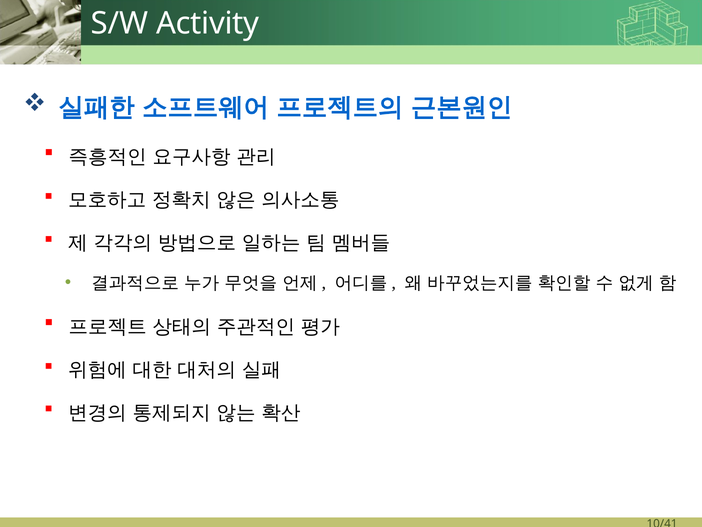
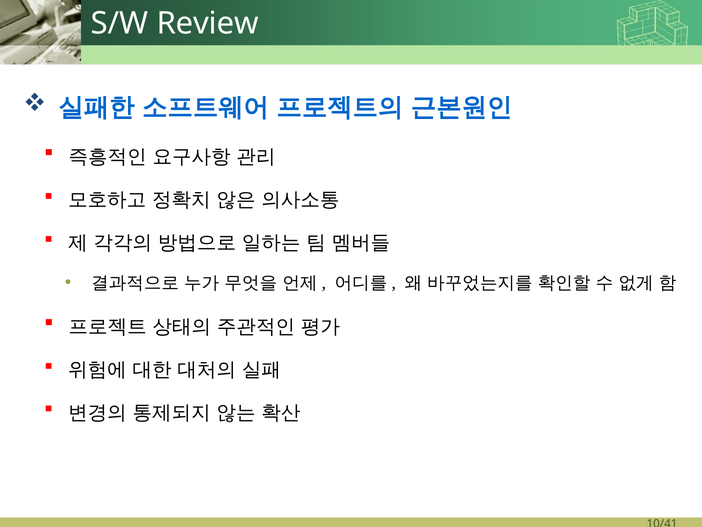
Activity: Activity -> Review
